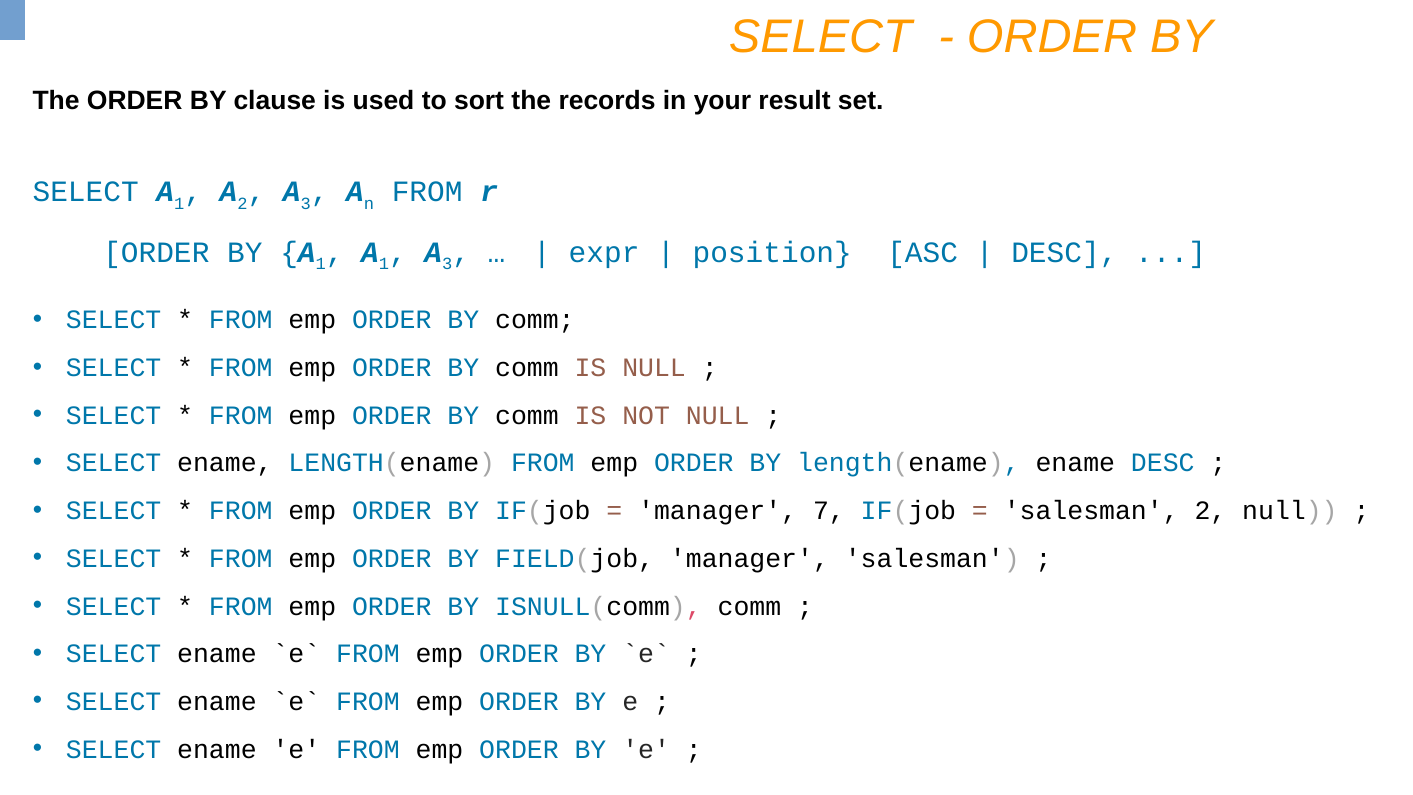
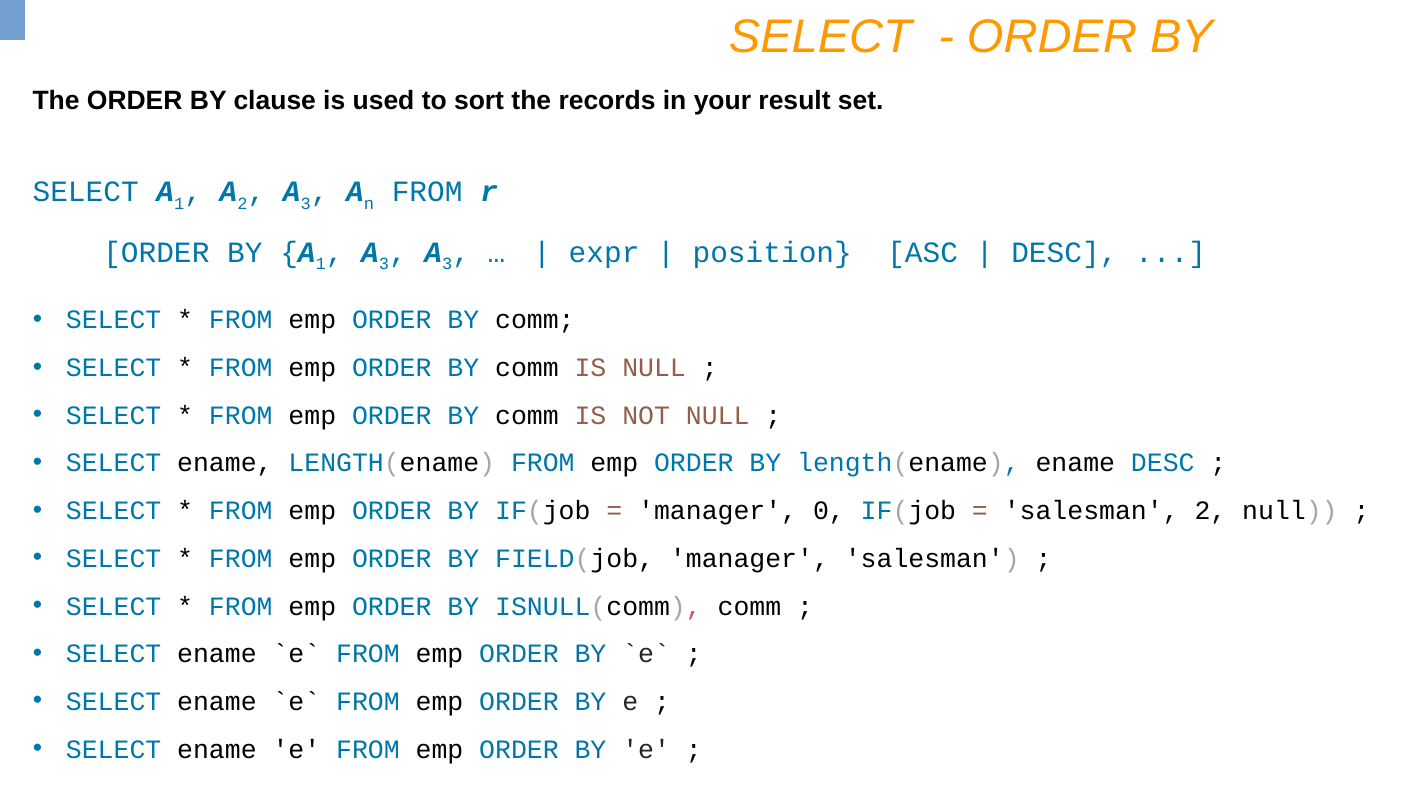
1 at (384, 264): 1 -> 3
7: 7 -> 0
